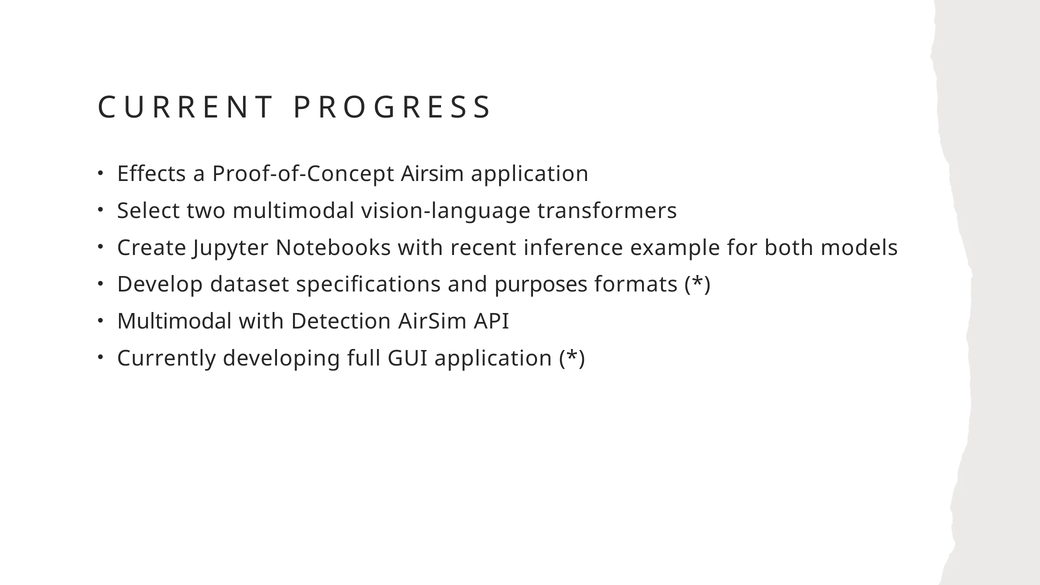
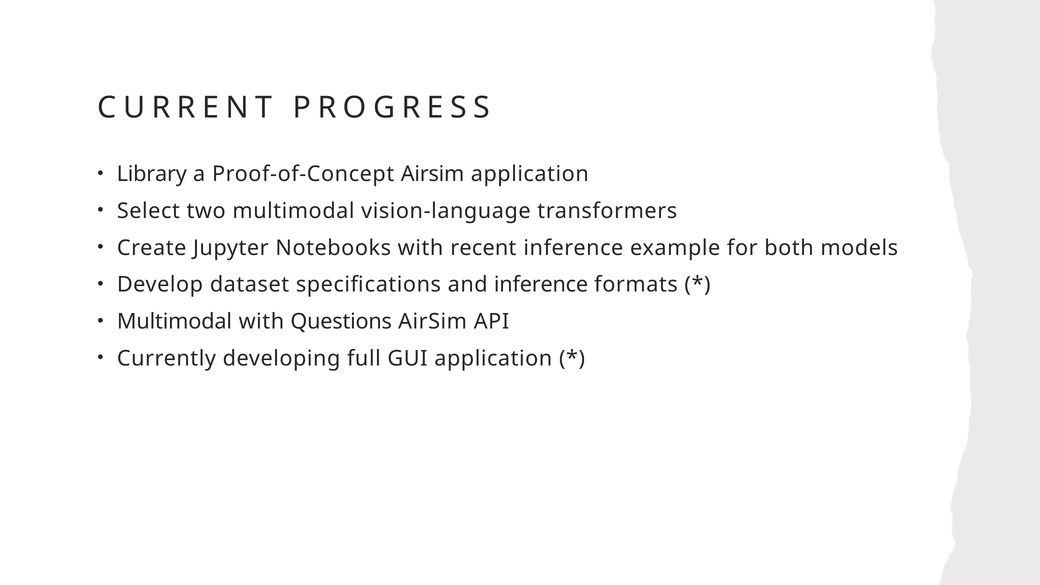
Effects: Effects -> Library
and purposes: purposes -> inference
Detection: Detection -> Questions
